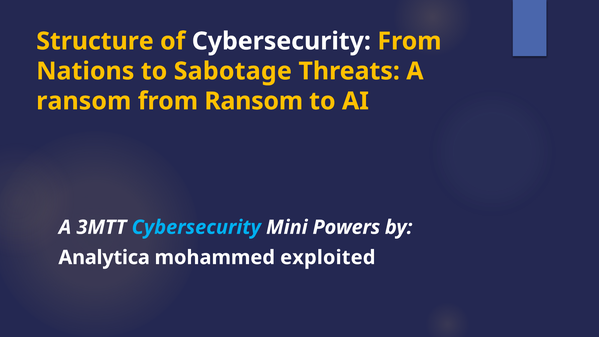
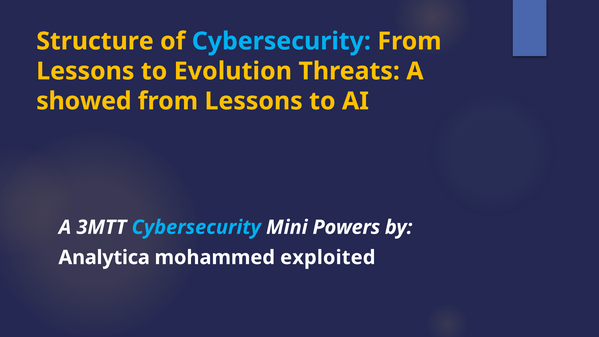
Cybersecurity at (281, 41) colour: white -> light blue
Nations at (85, 71): Nations -> Lessons
Sabotage: Sabotage -> Evolution
ransom at (84, 101): ransom -> showed
Ransom at (254, 101): Ransom -> Lessons
